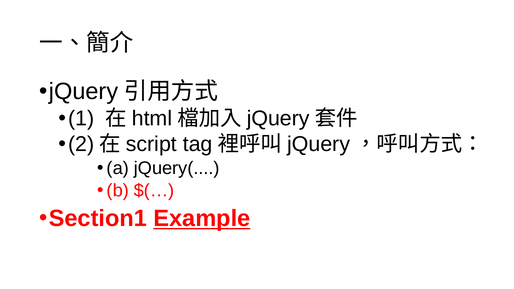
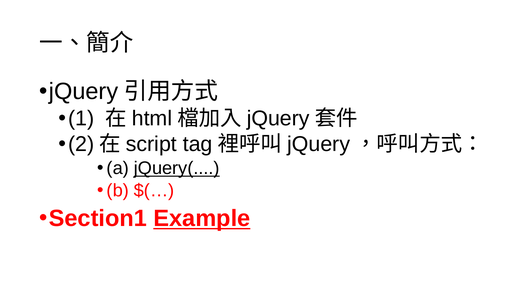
jQuery( underline: none -> present
